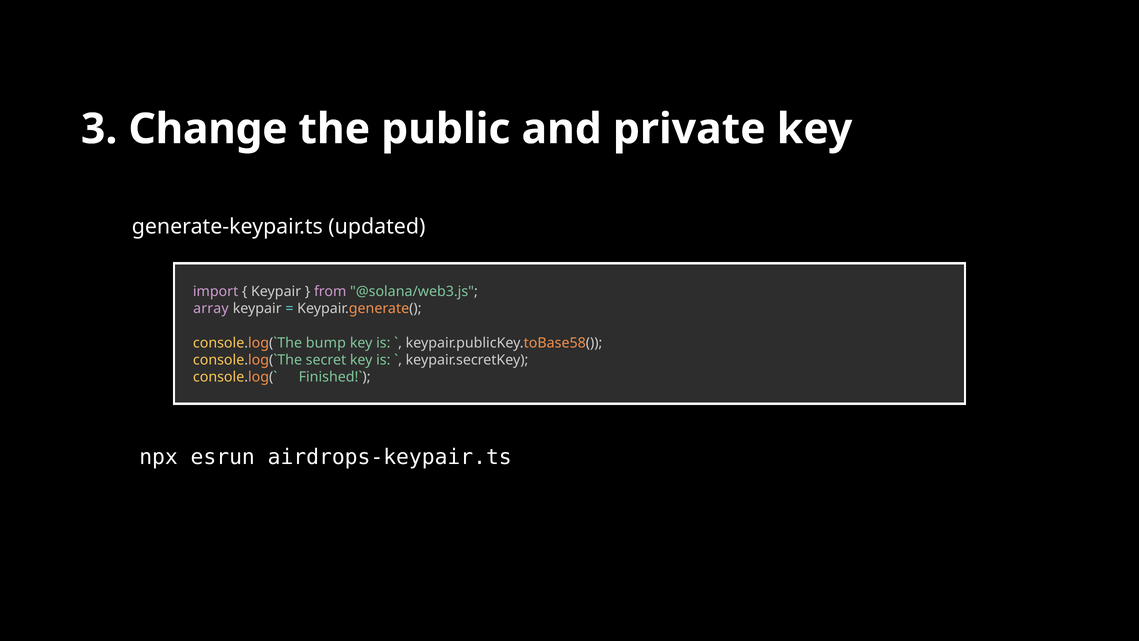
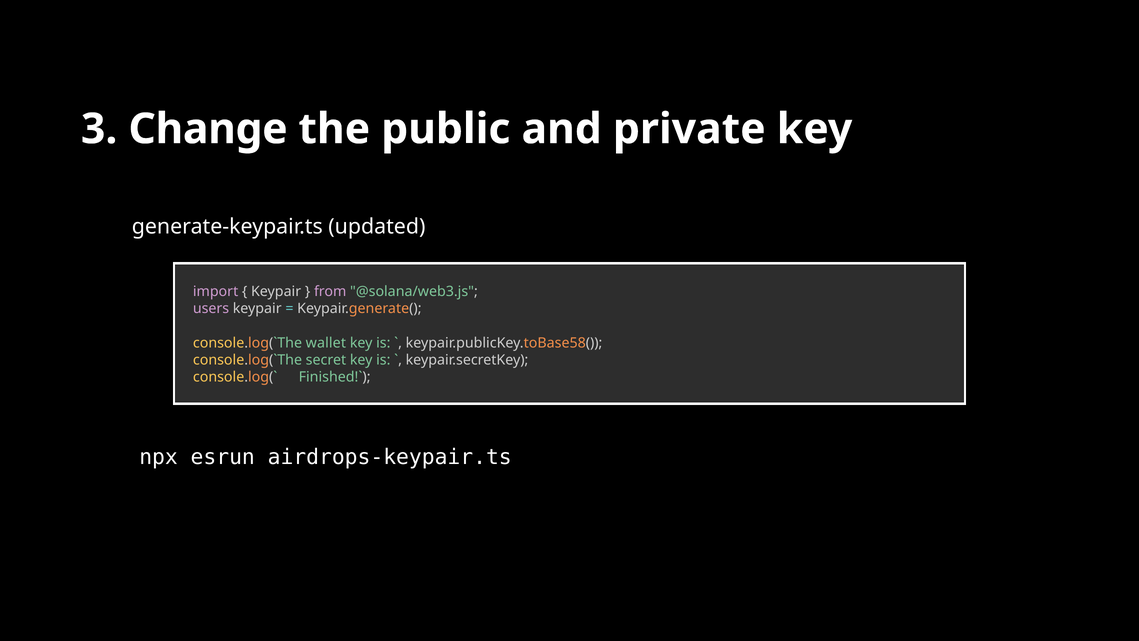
array: array -> users
bump: bump -> wallet
